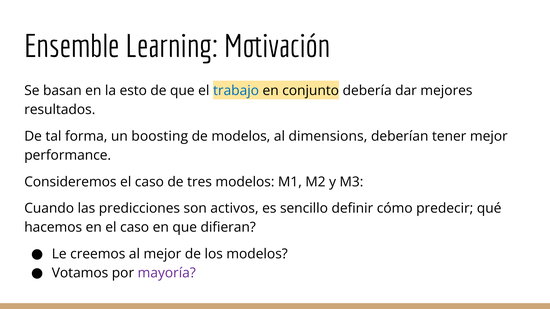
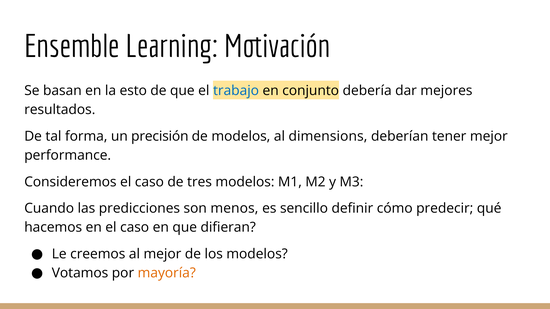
boosting: boosting -> precisión
activos: activos -> menos
mayoría colour: purple -> orange
